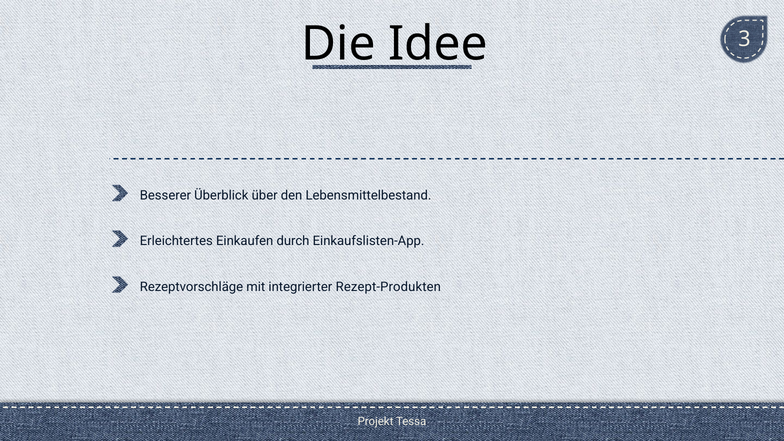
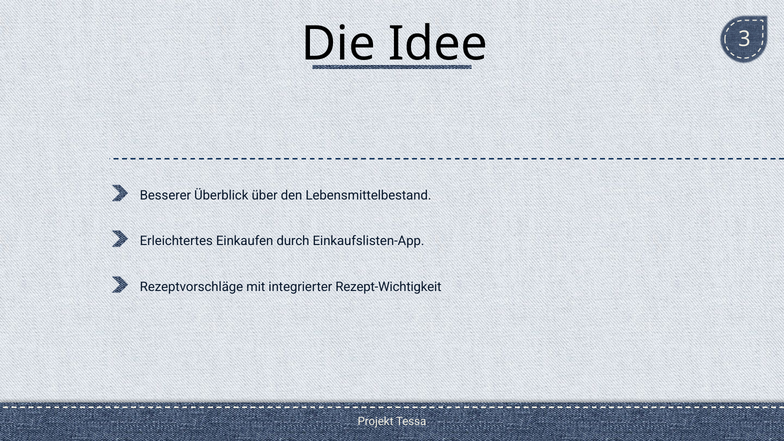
Rezept-Produkten: Rezept-Produkten -> Rezept-Wichtigkeit
